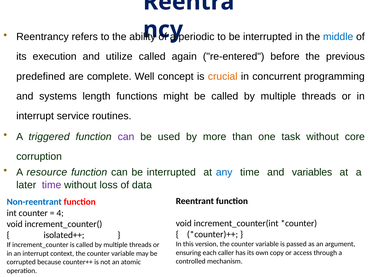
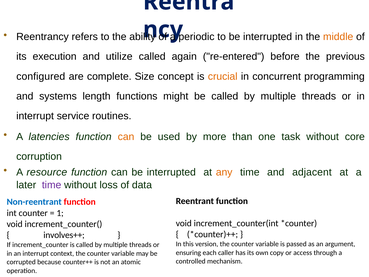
middle colour: blue -> orange
predefined: predefined -> configured
Well: Well -> Size
triggered: triggered -> latencies
can at (126, 137) colour: purple -> orange
any colour: blue -> orange
variables: variables -> adjacent
4: 4 -> 1
isolated++: isolated++ -> involves++
